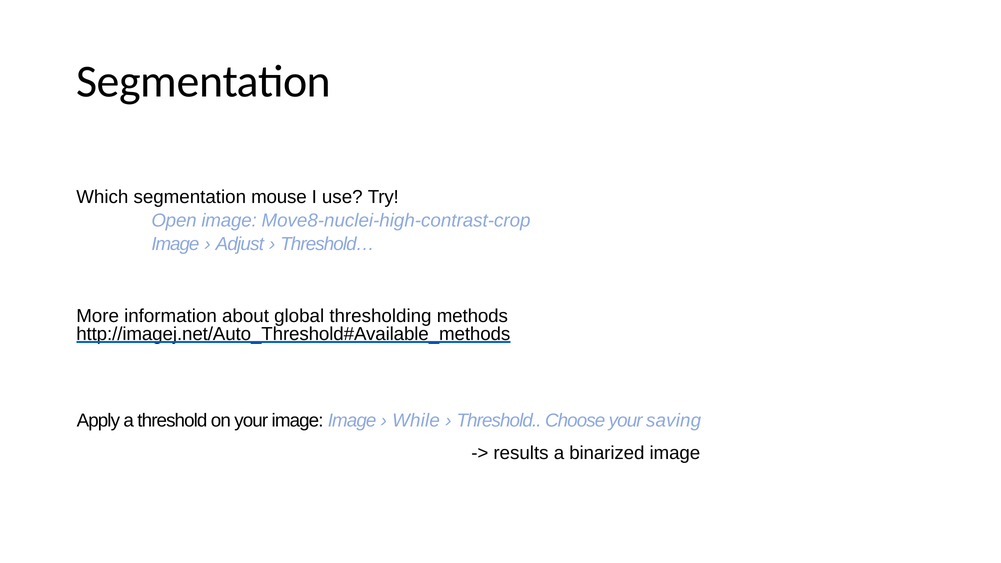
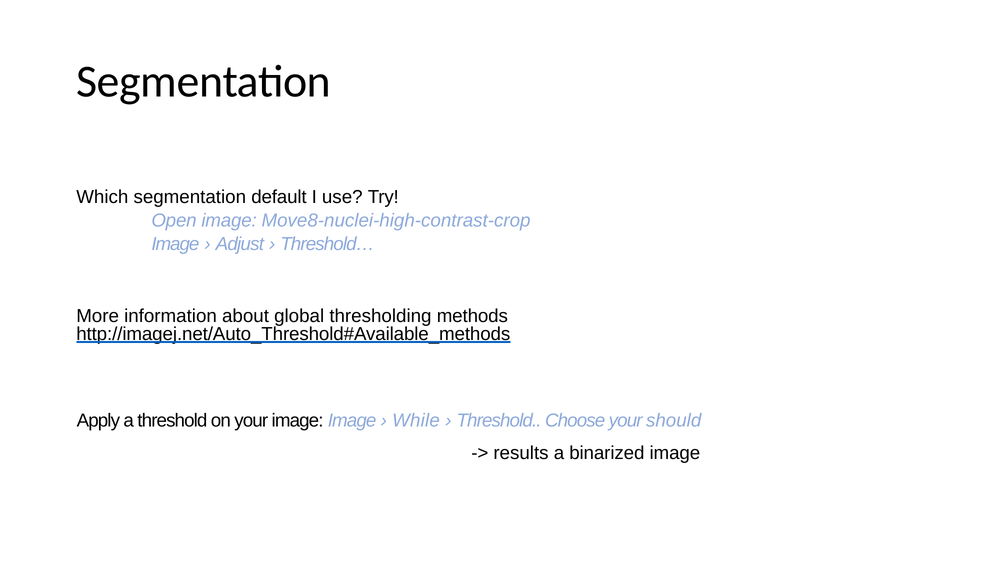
mouse: mouse -> default
saving: saving -> should
